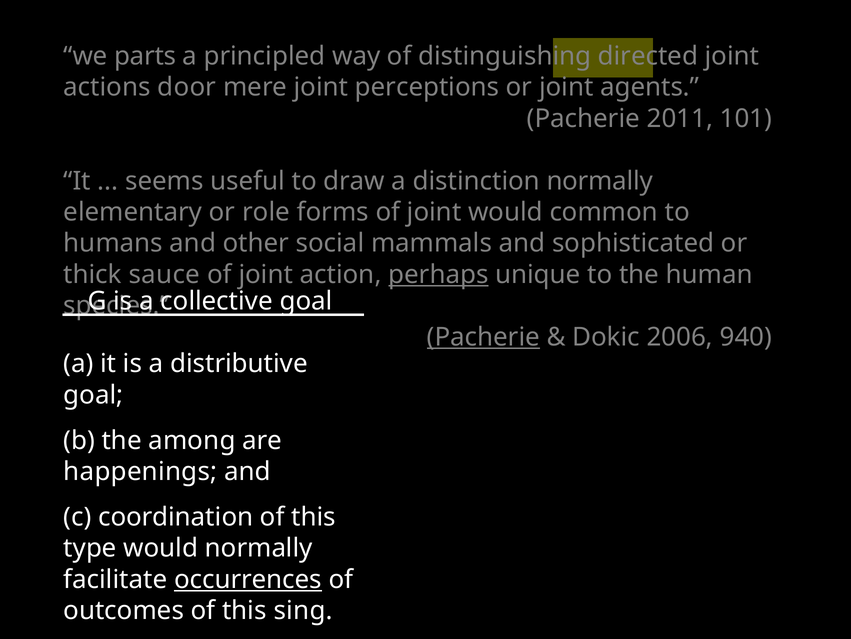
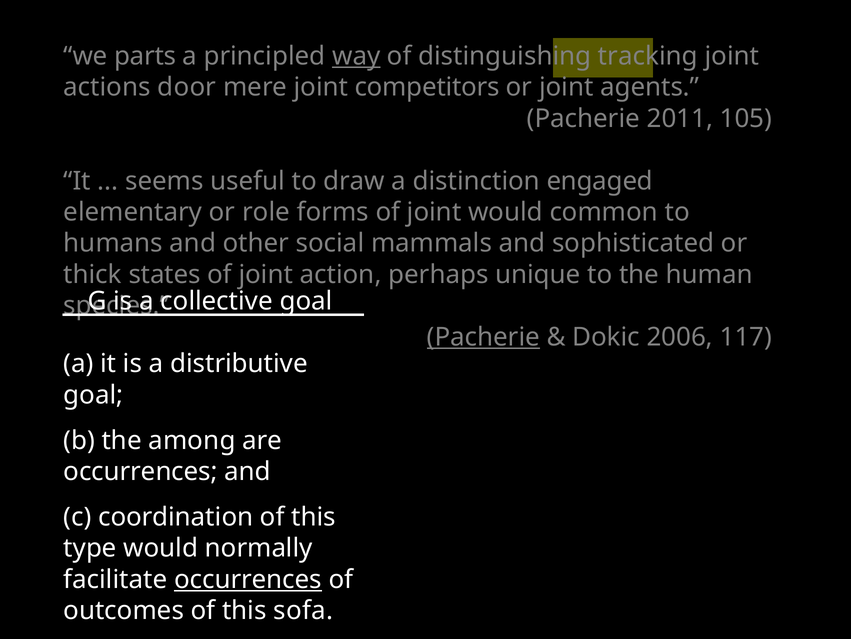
way underline: none -> present
directed: directed -> tracking
perceptions: perceptions -> competitors
101: 101 -> 105
distinction normally: normally -> engaged
sauce: sauce -> states
perhaps underline: present -> none
940: 940 -> 117
happenings at (140, 471): happenings -> occurrences
sing: sing -> sofa
